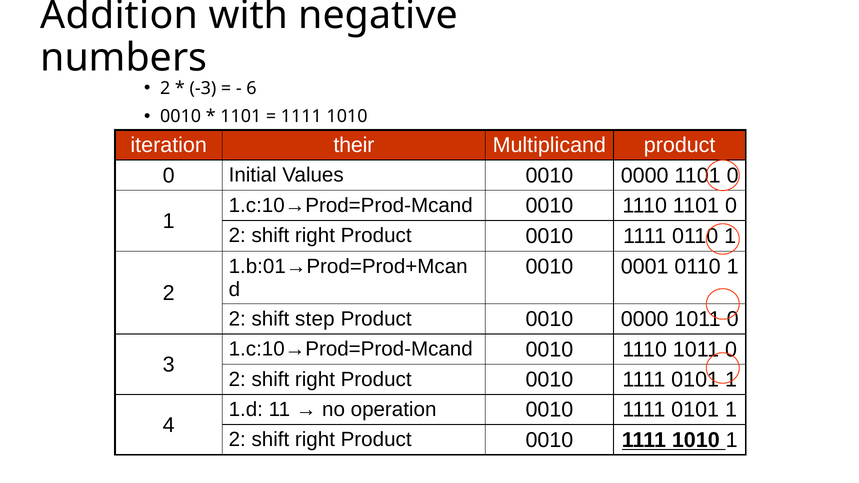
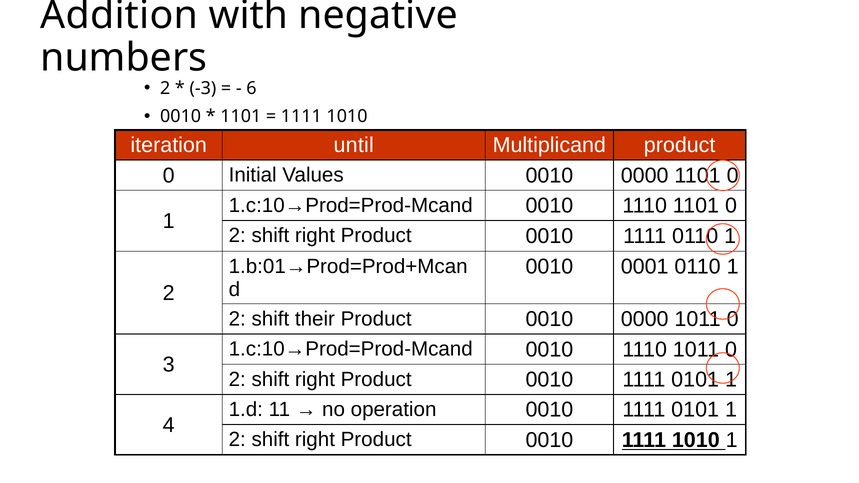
their: their -> until
step: step -> their
